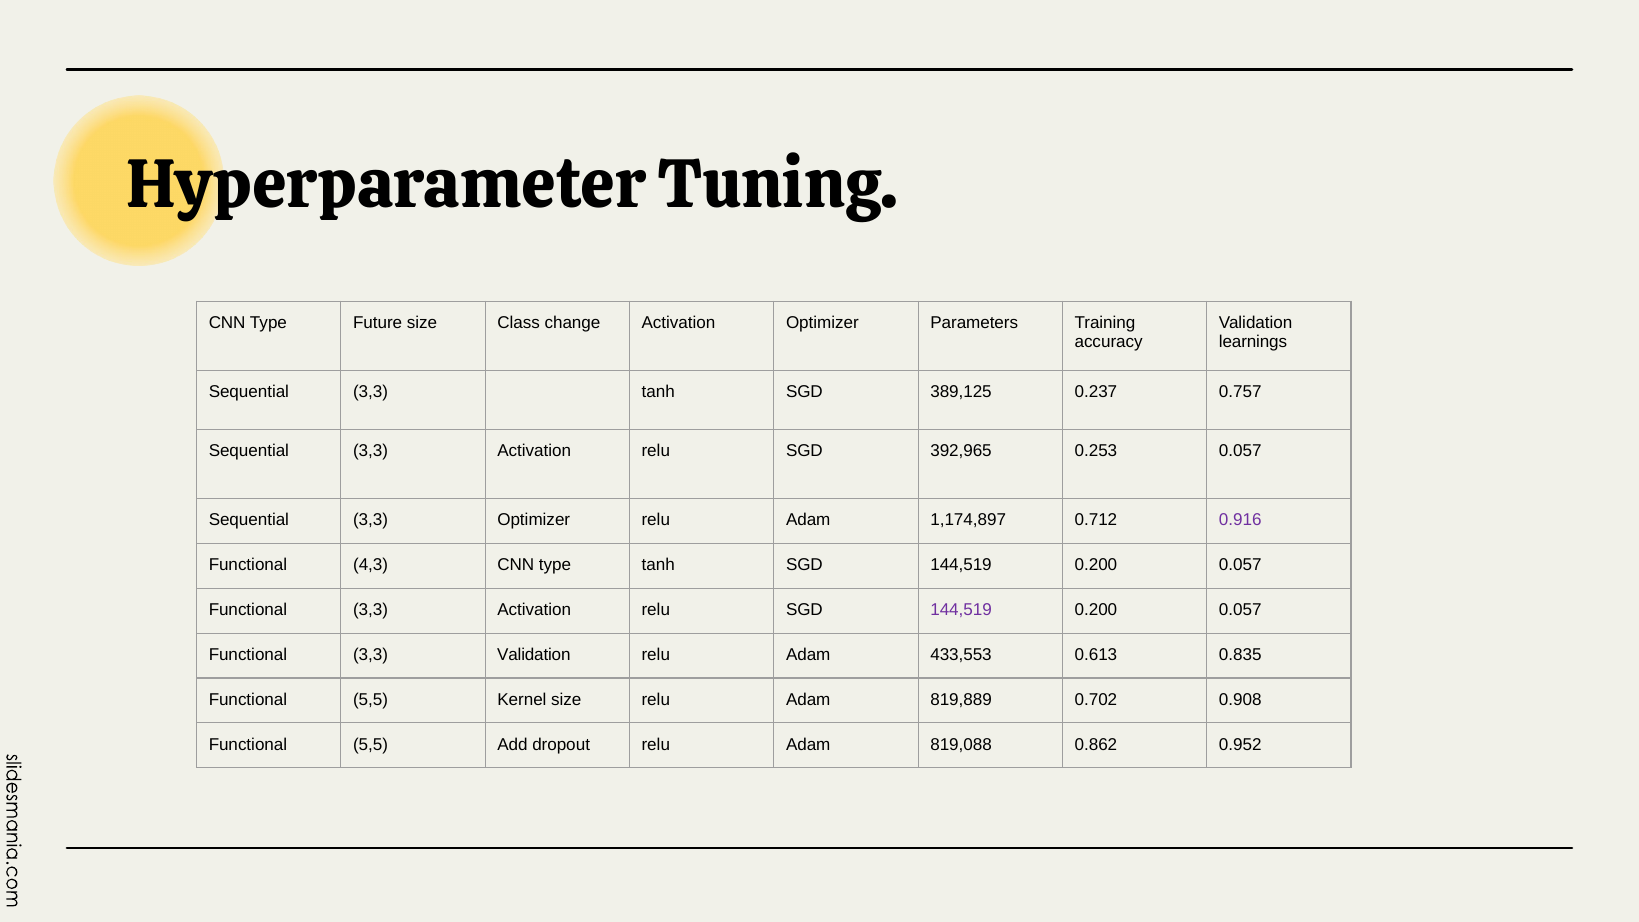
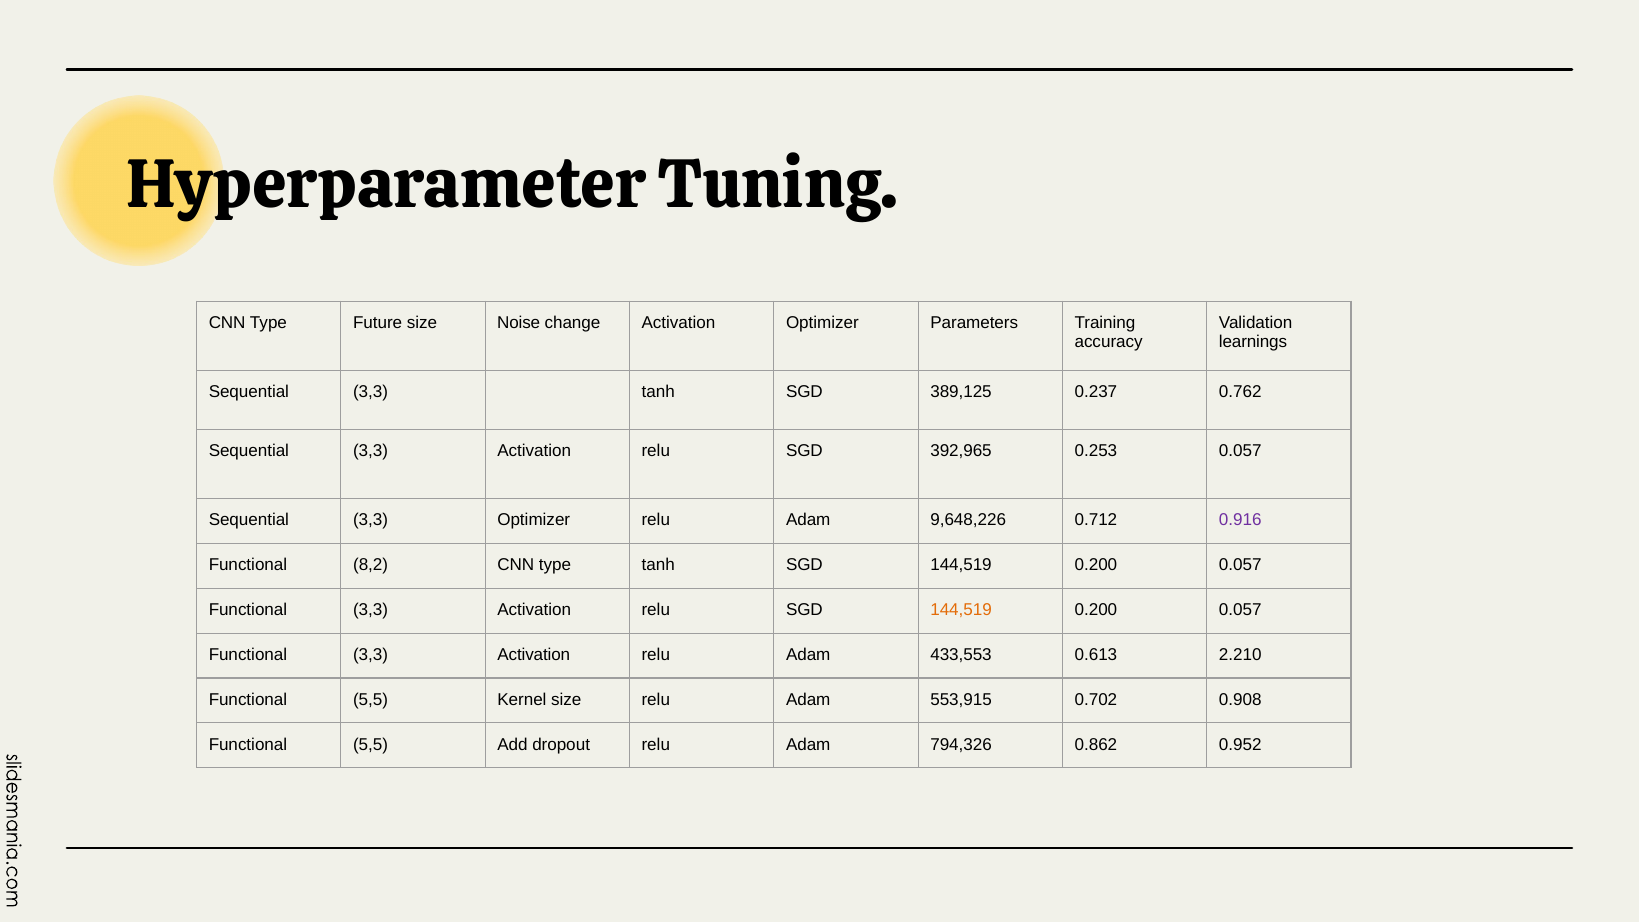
Class: Class -> Noise
0.757: 0.757 -> 0.762
1,174,897: 1,174,897 -> 9,648,226
4,3: 4,3 -> 8,2
144,519 at (961, 610) colour: purple -> orange
Validation at (534, 655): Validation -> Activation
0.835: 0.835 -> 2.210
819,889: 819,889 -> 553,915
819,088: 819,088 -> 794,326
